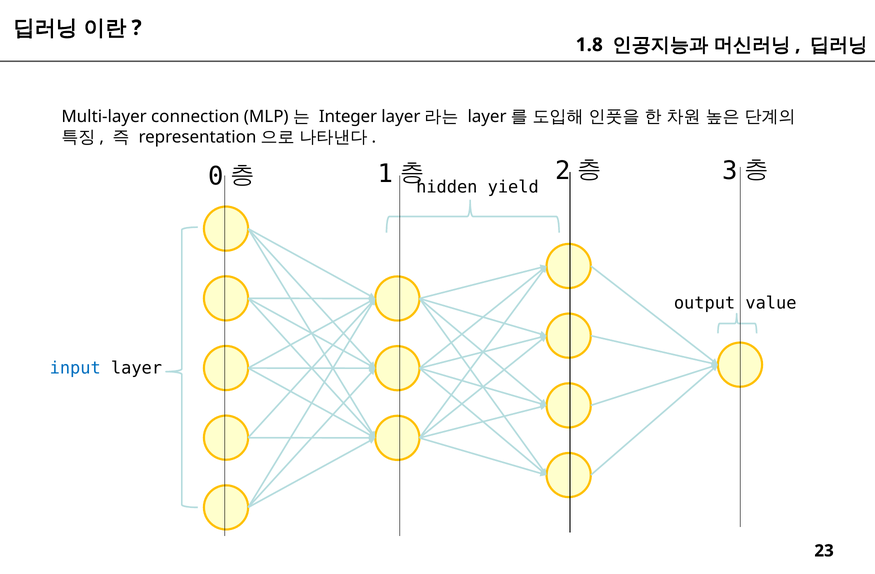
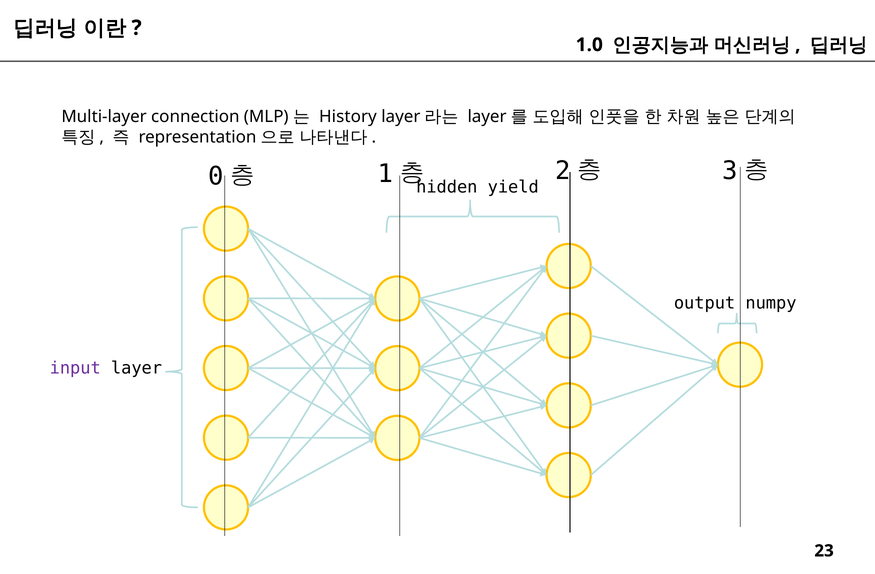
1.8: 1.8 -> 1.0
Integer: Integer -> History
value: value -> numpy
input colour: blue -> purple
